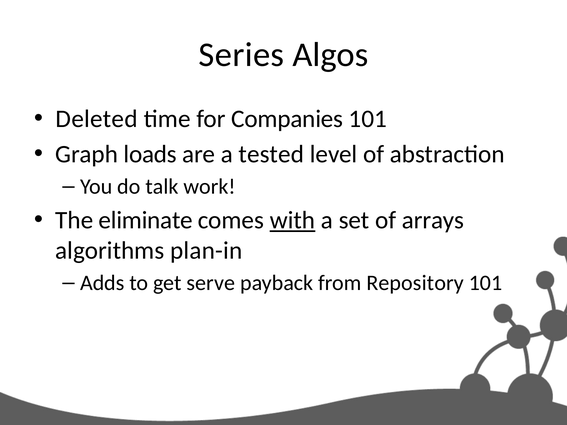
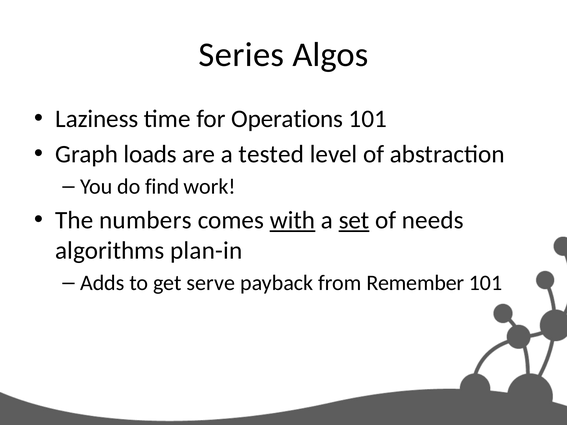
Deleted: Deleted -> Laziness
Companies: Companies -> Operations
talk: talk -> find
eliminate: eliminate -> numbers
set underline: none -> present
arrays: arrays -> needs
Repository: Repository -> Remember
